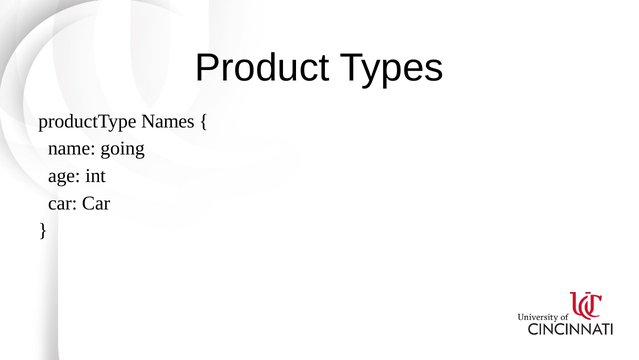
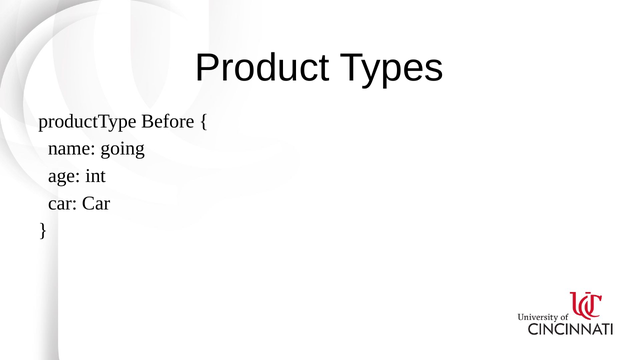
Names: Names -> Before
